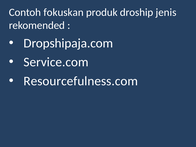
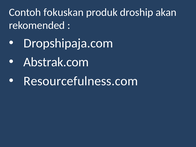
jenis: jenis -> akan
Service.com: Service.com -> Abstrak.com
